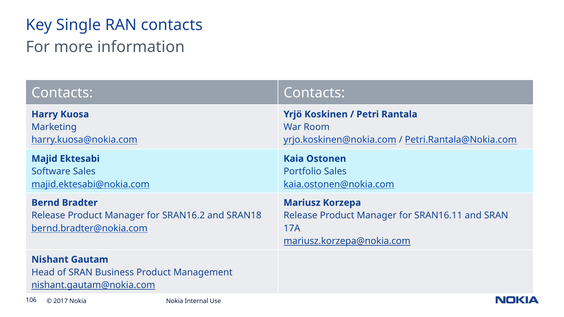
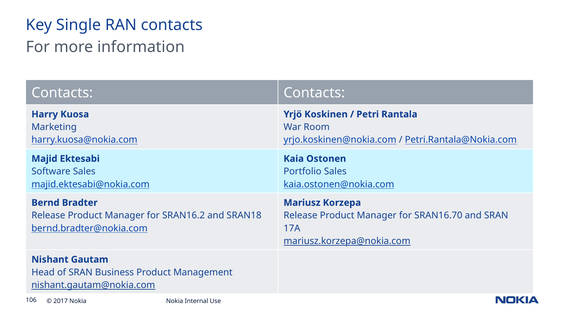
SRAN16.11: SRAN16.11 -> SRAN16.70
